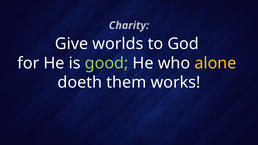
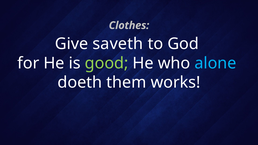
Charity: Charity -> Clothes
worlds: worlds -> saveth
alone colour: yellow -> light blue
